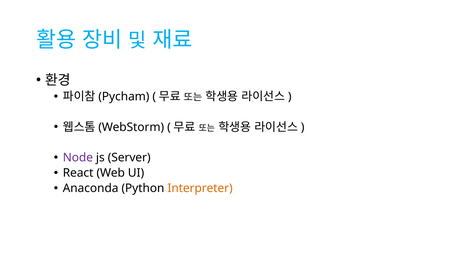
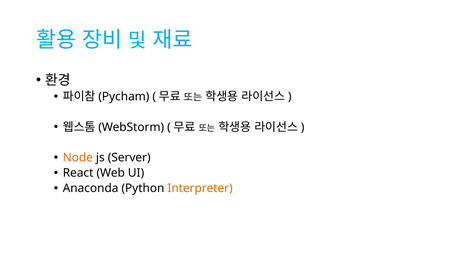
Node colour: purple -> orange
